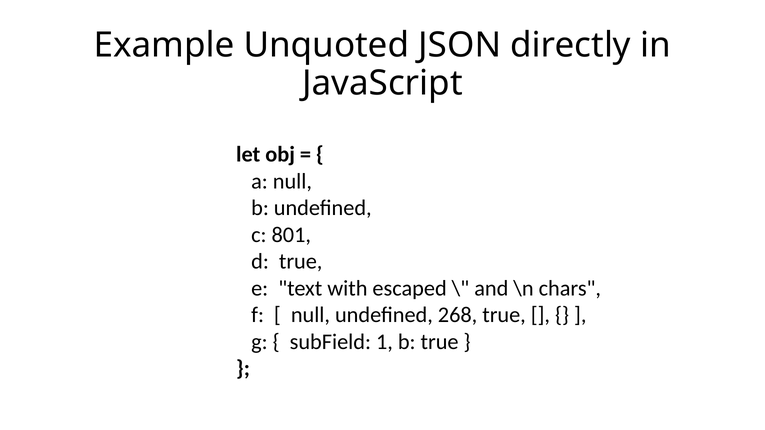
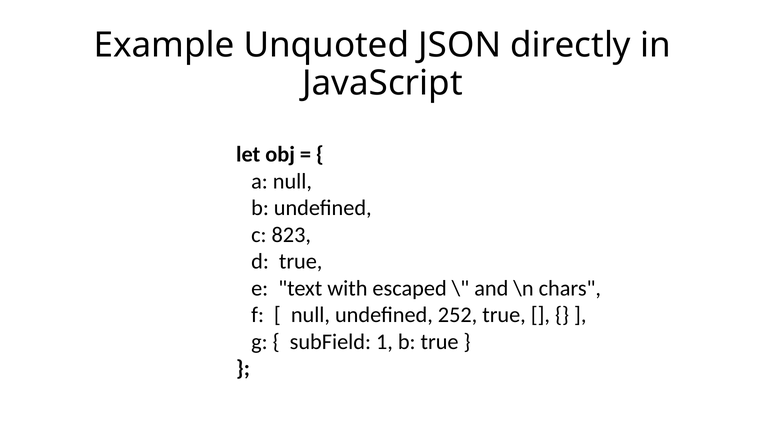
801: 801 -> 823
268: 268 -> 252
